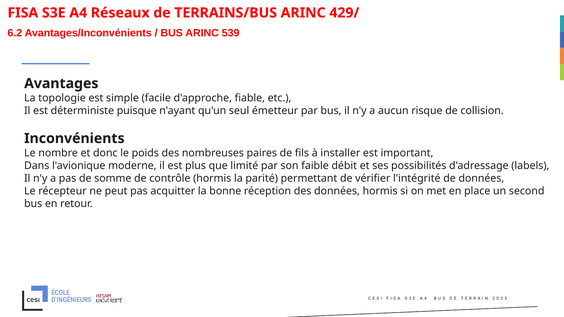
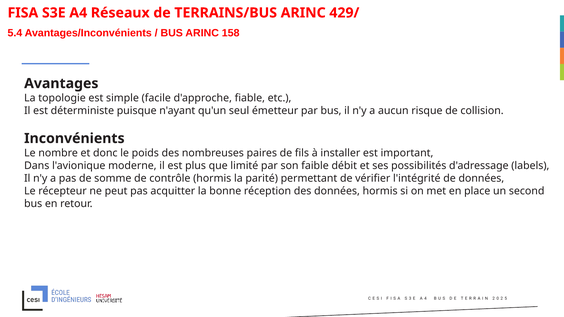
6.2: 6.2 -> 5.4
539: 539 -> 158
